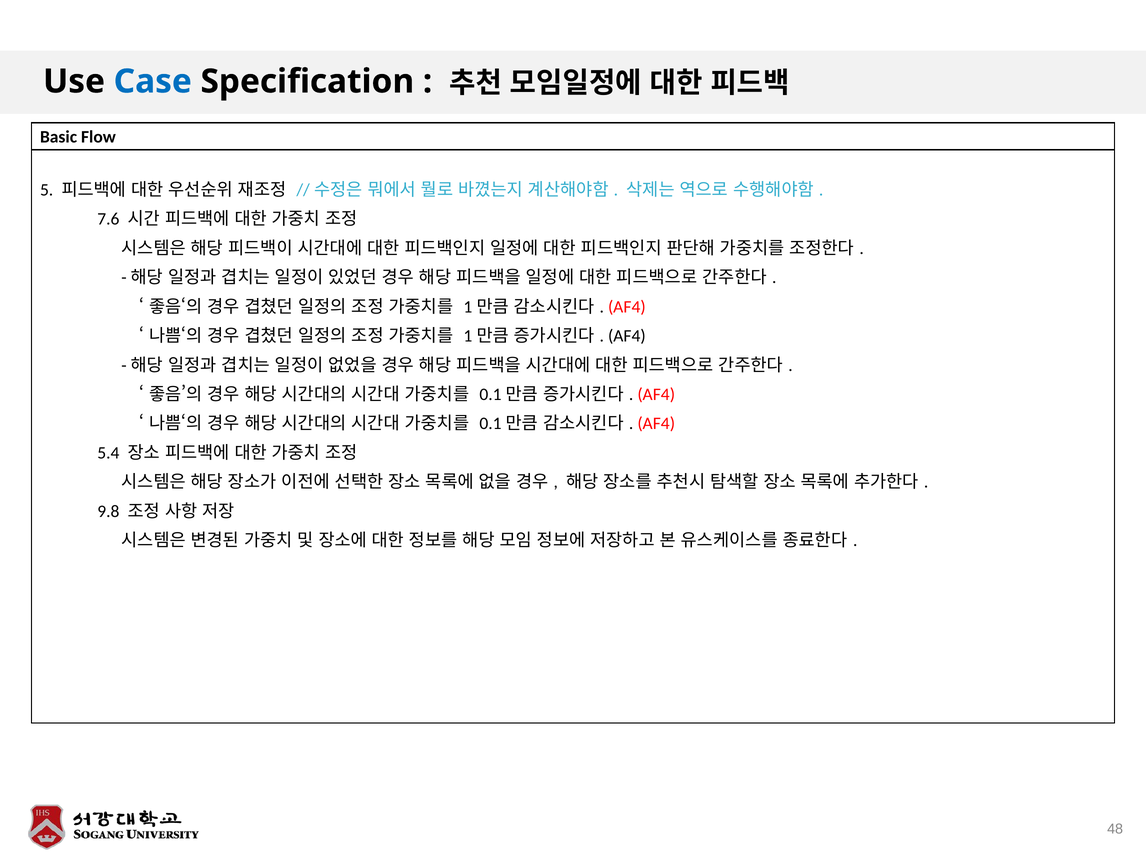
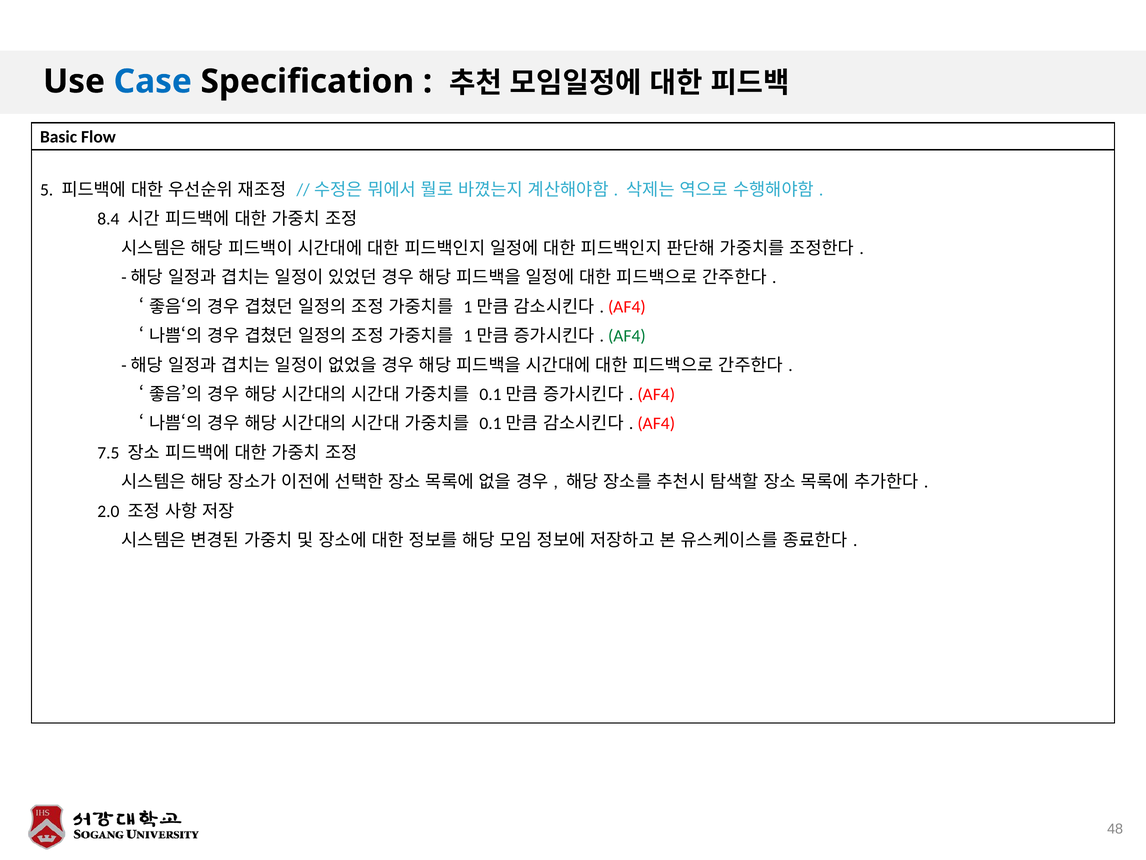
7.6: 7.6 -> 8.4
AF4 at (627, 336) colour: black -> green
5.4: 5.4 -> 7.5
9.8: 9.8 -> 2.0
